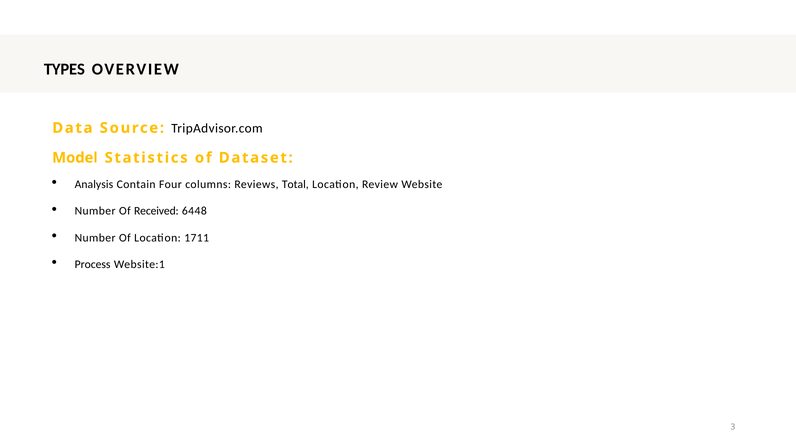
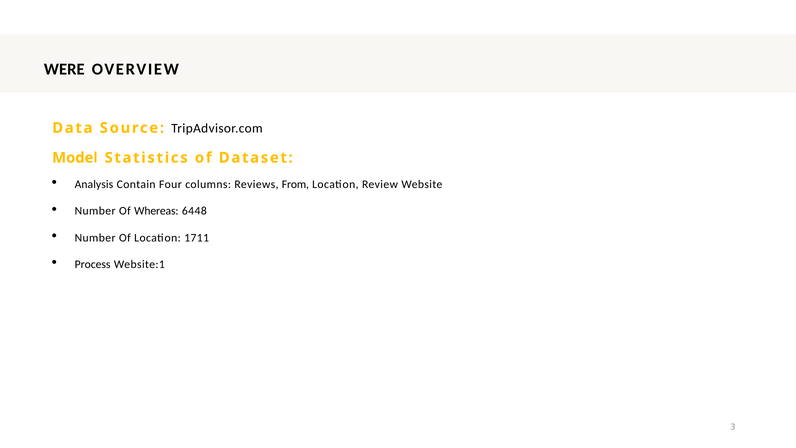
TYPES: TYPES -> WERE
Total: Total -> From
Received: Received -> Whereas
